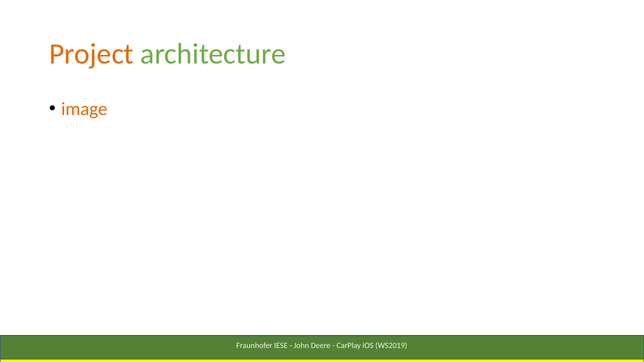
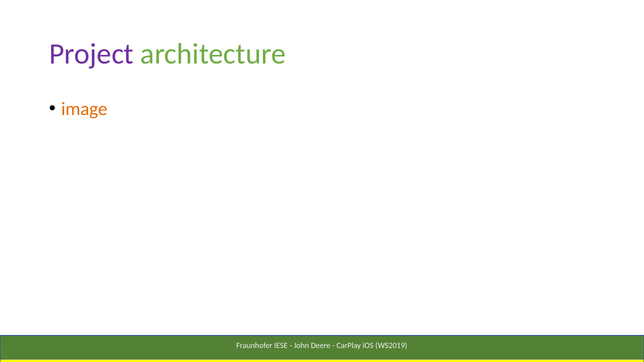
Project colour: orange -> purple
